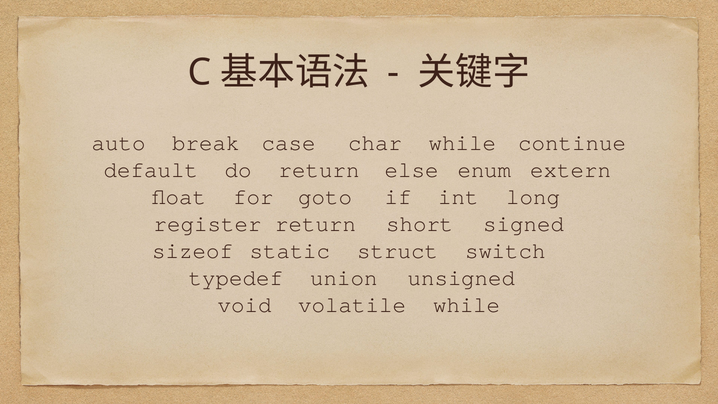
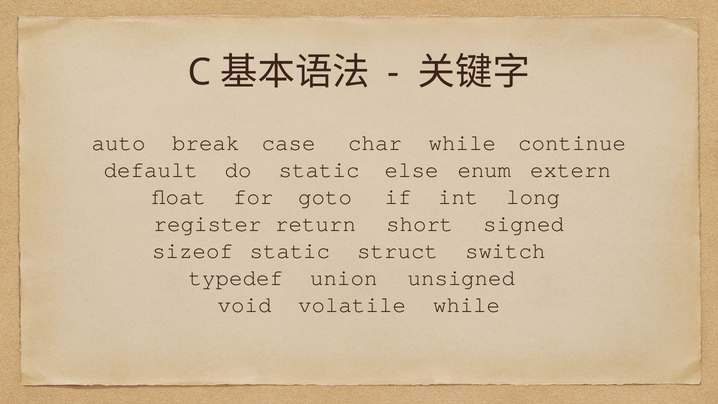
do return: return -> static
